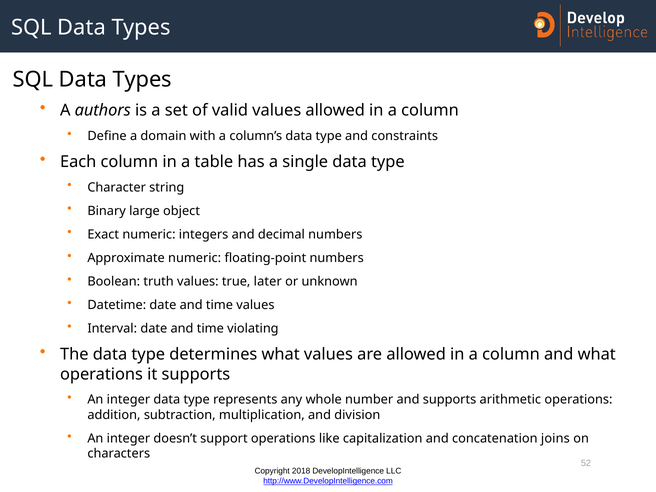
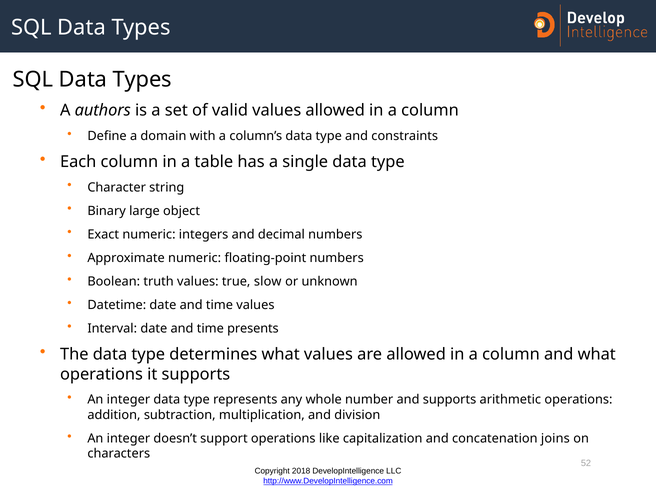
later: later -> slow
violating: violating -> presents
